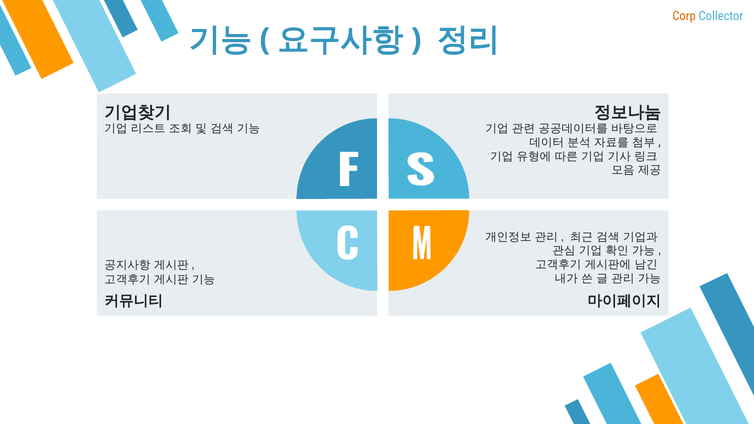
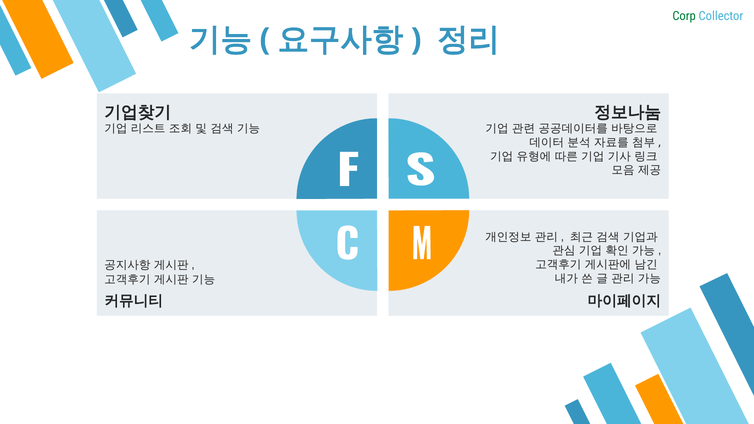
Corp colour: orange -> green
